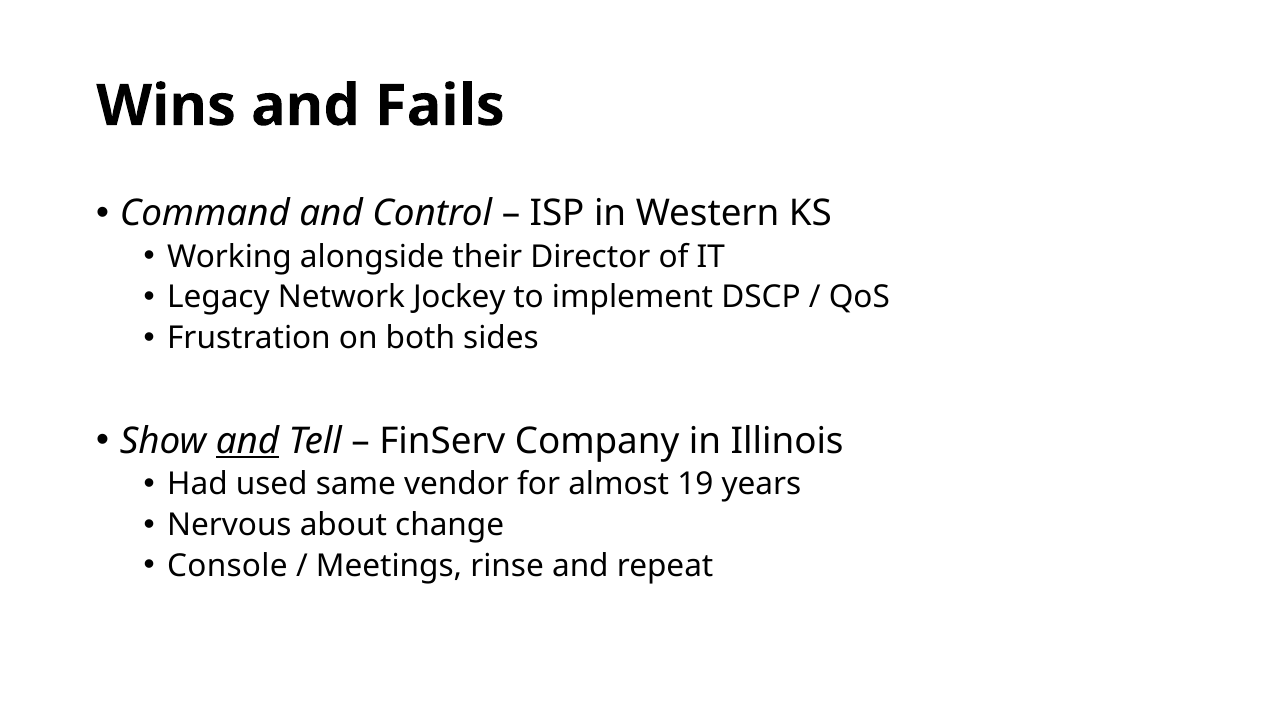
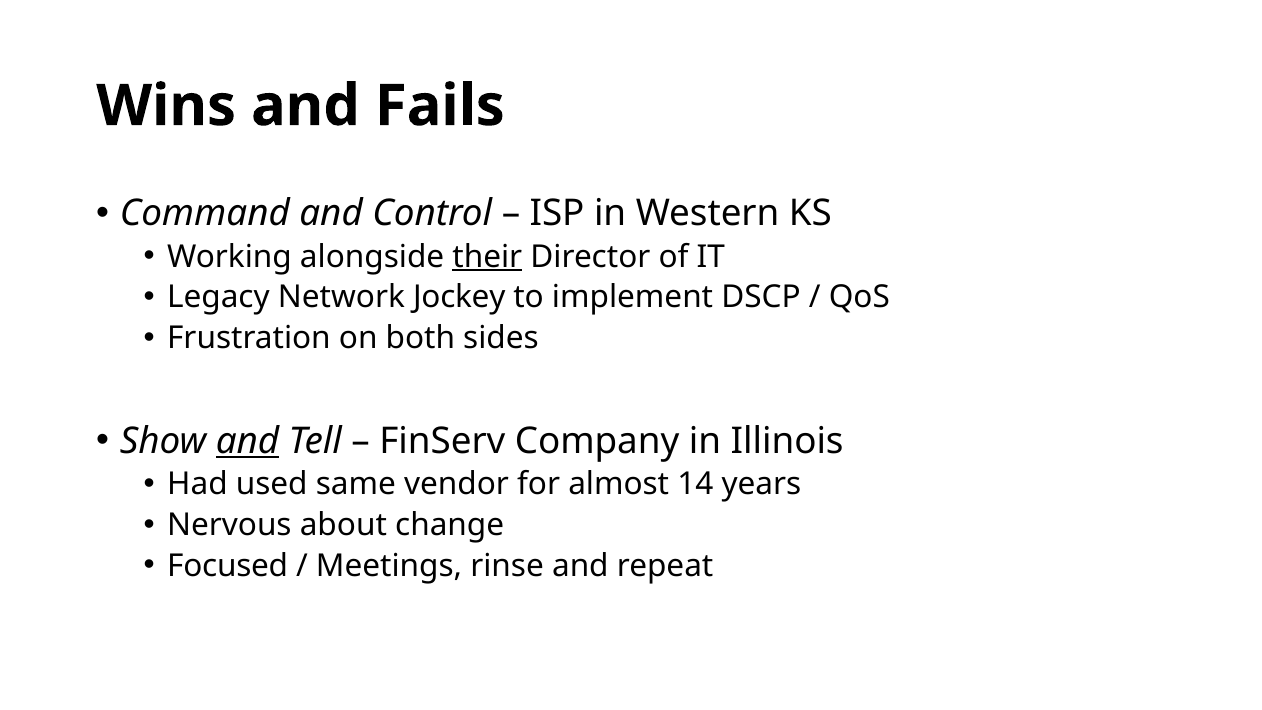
their underline: none -> present
19: 19 -> 14
Console: Console -> Focused
